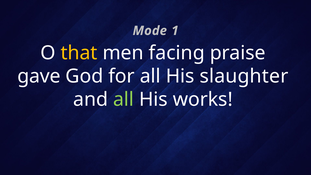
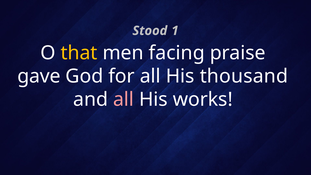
Mode: Mode -> Stood
slaughter: slaughter -> thousand
all at (124, 99) colour: light green -> pink
